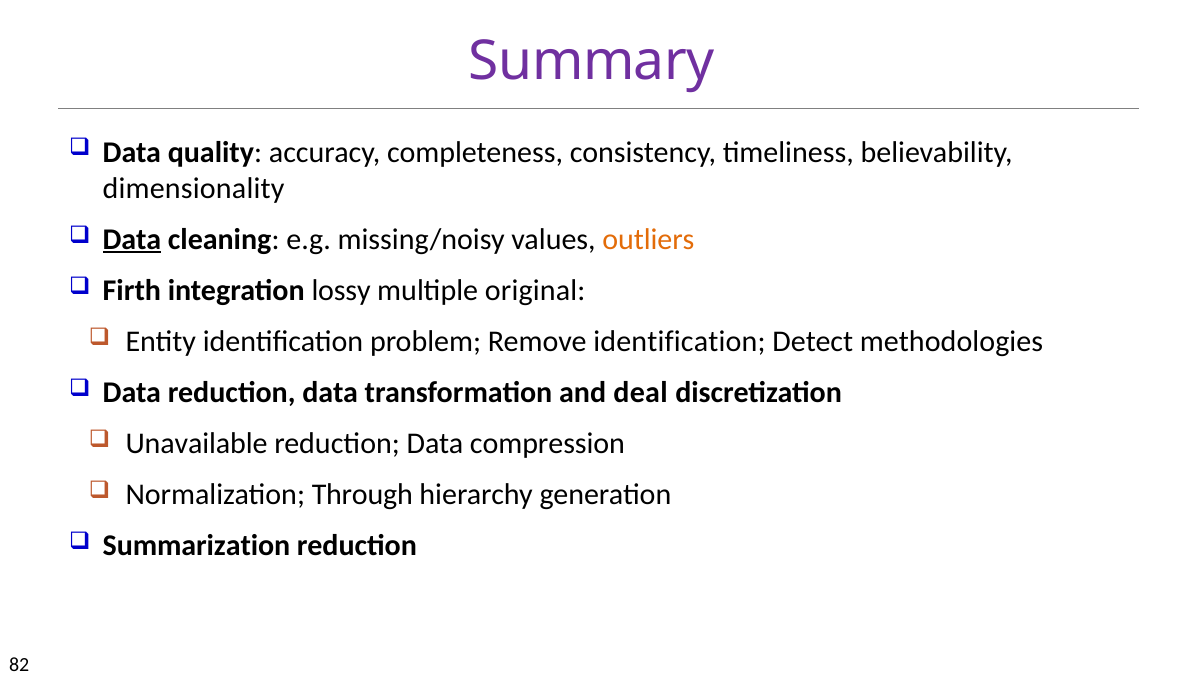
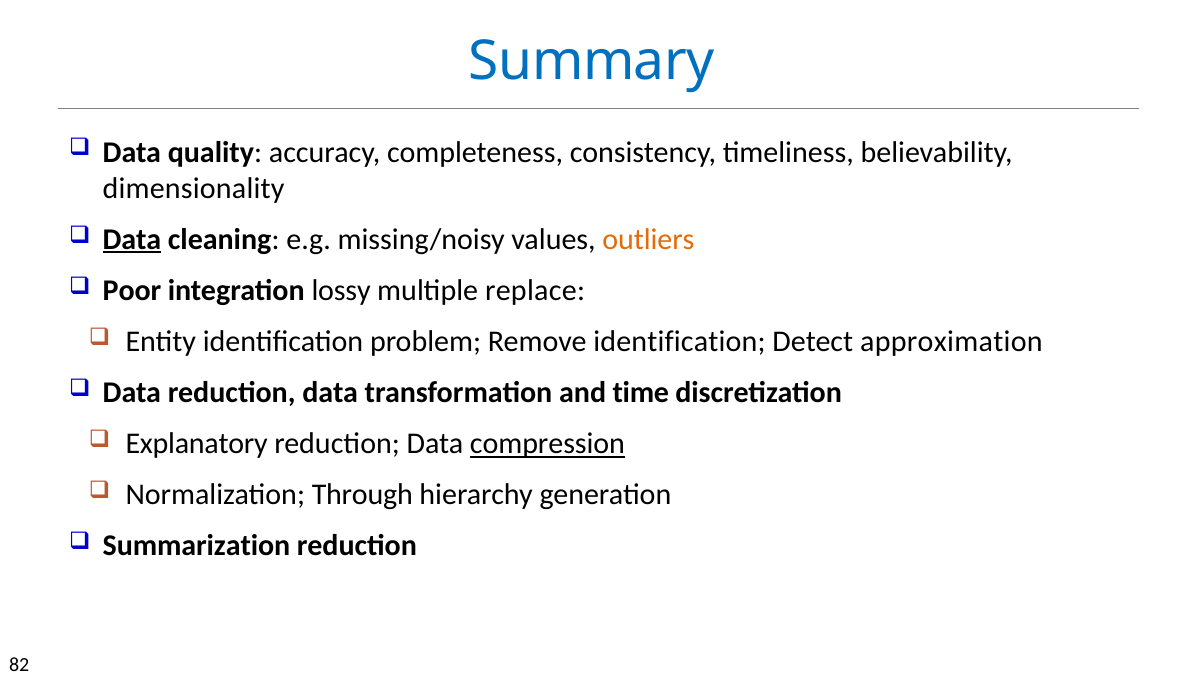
Summary colour: purple -> blue
Firth: Firth -> Poor
original: original -> replace
methodologies: methodologies -> approximation
deal: deal -> time
Unavailable: Unavailable -> Explanatory
compression underline: none -> present
